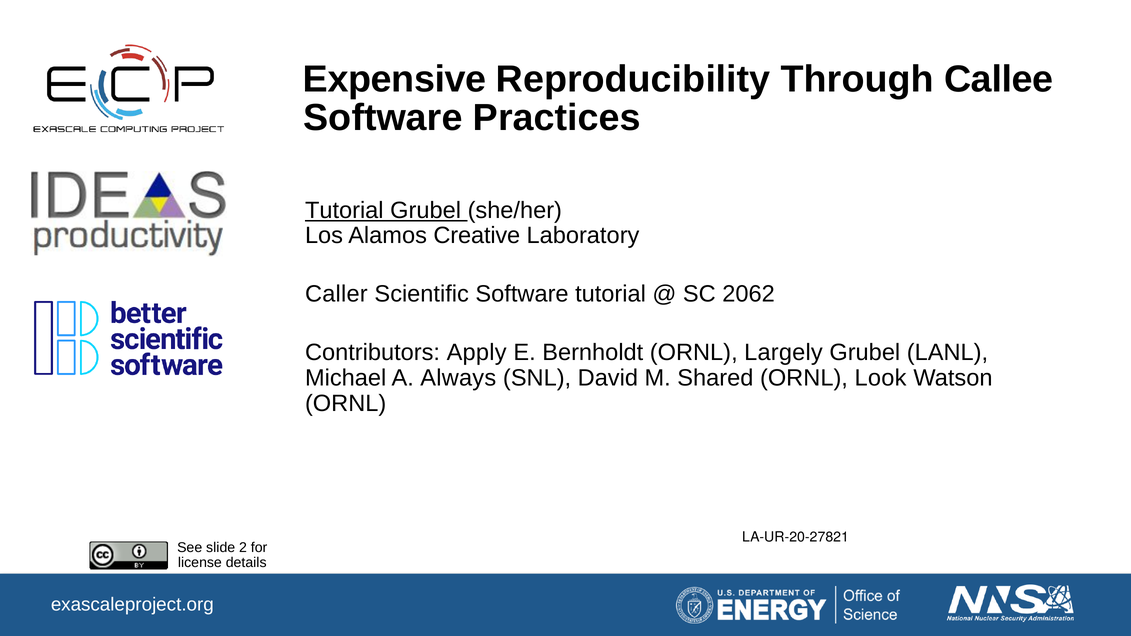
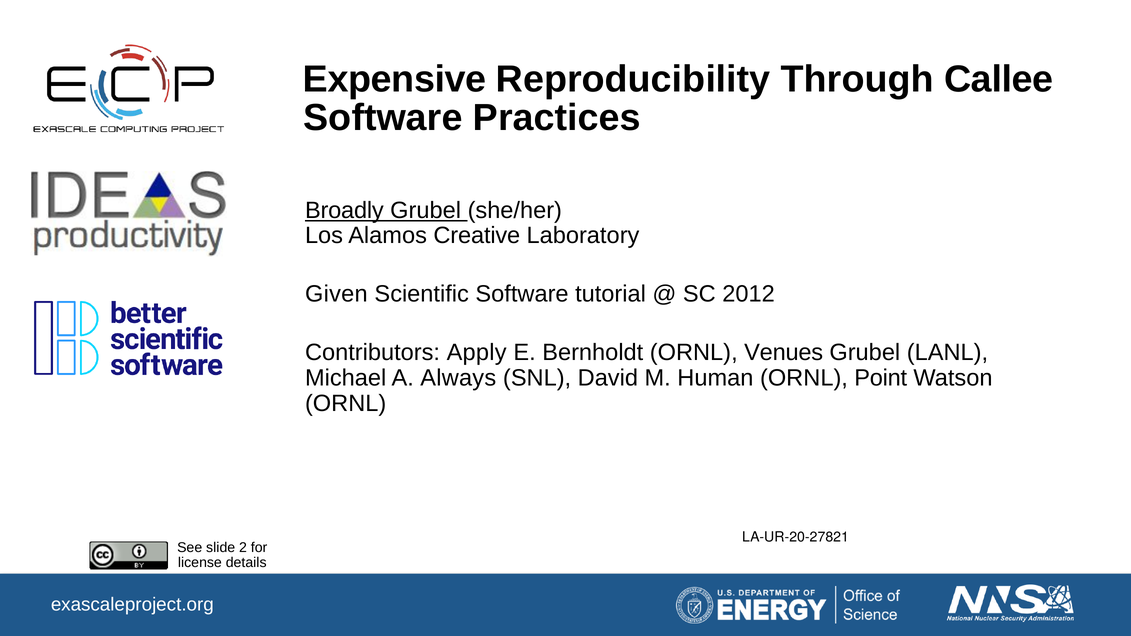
Tutorial at (344, 210): Tutorial -> Broadly
Caller: Caller -> Given
2062: 2062 -> 2012
Largely: Largely -> Venues
Shared: Shared -> Human
Look: Look -> Point
